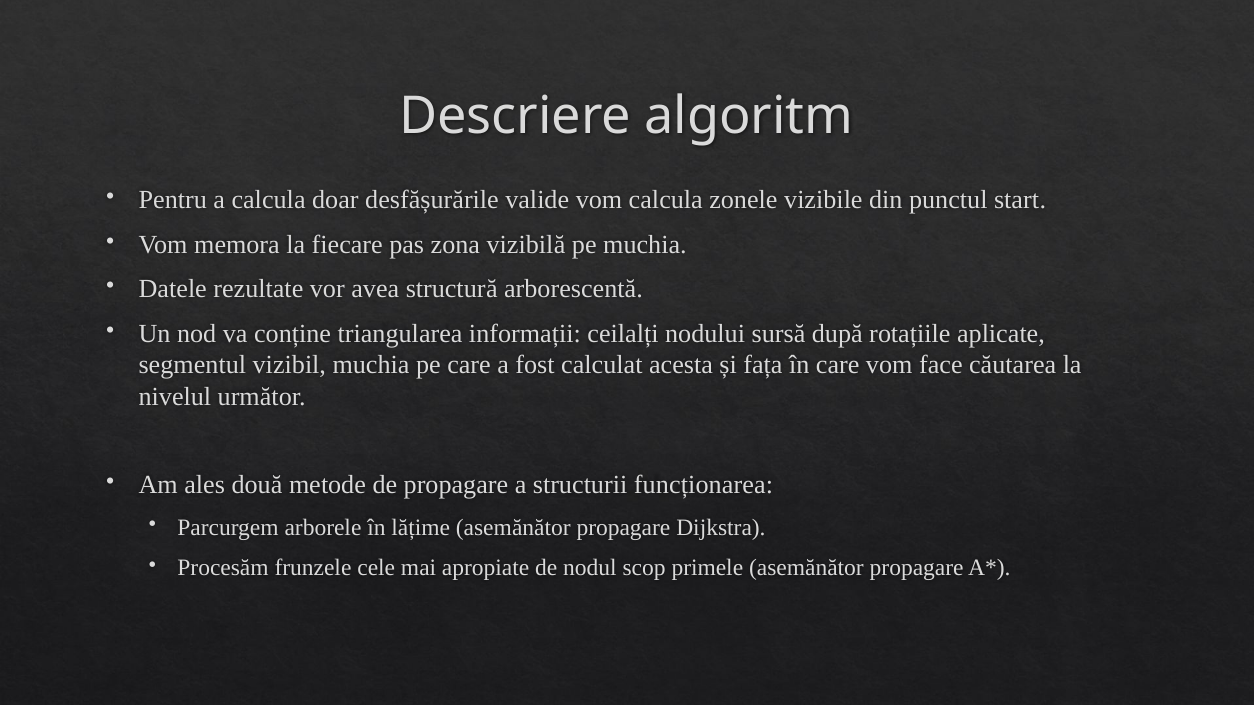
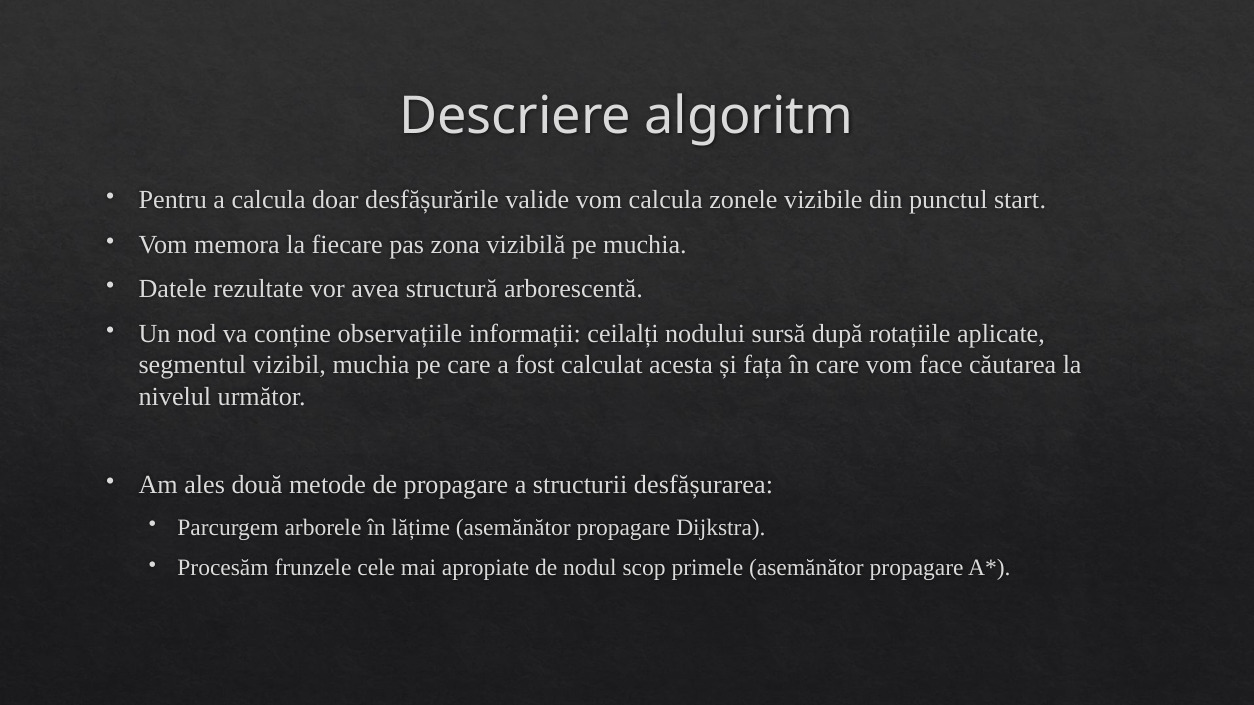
triangularea: triangularea -> observațiile
funcționarea: funcționarea -> desfășurarea
